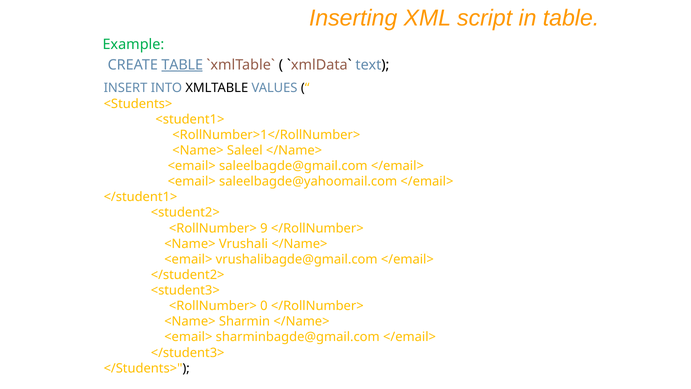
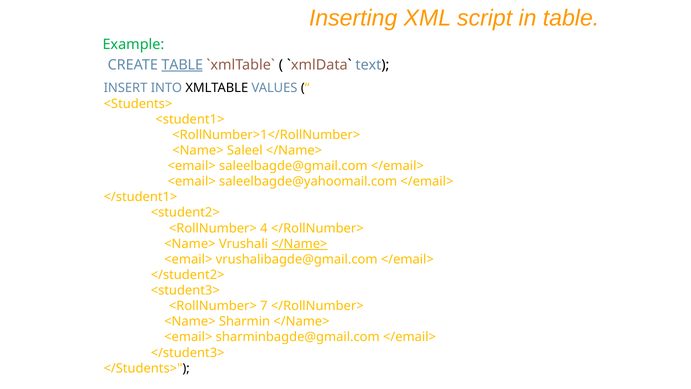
9: 9 -> 4
</Name> at (299, 244) underline: none -> present
0: 0 -> 7
